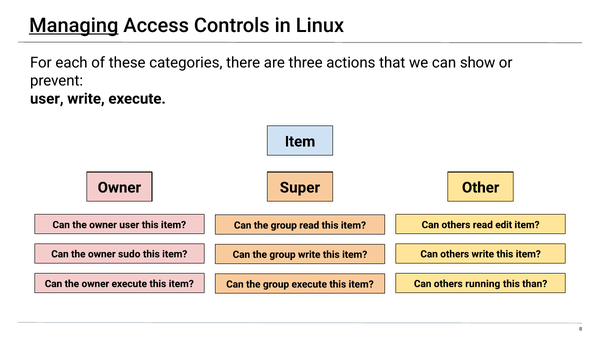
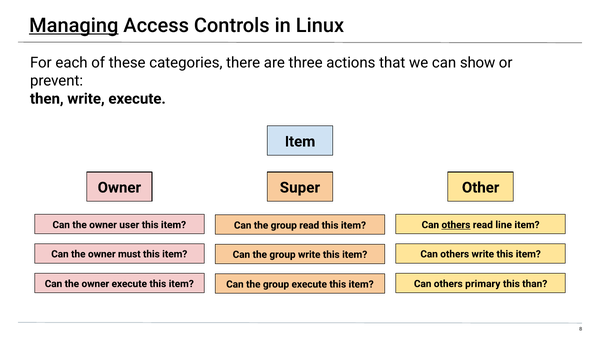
user at (47, 99): user -> then
others at (456, 225) underline: none -> present
edit: edit -> line
sudo: sudo -> must
running: running -> primary
